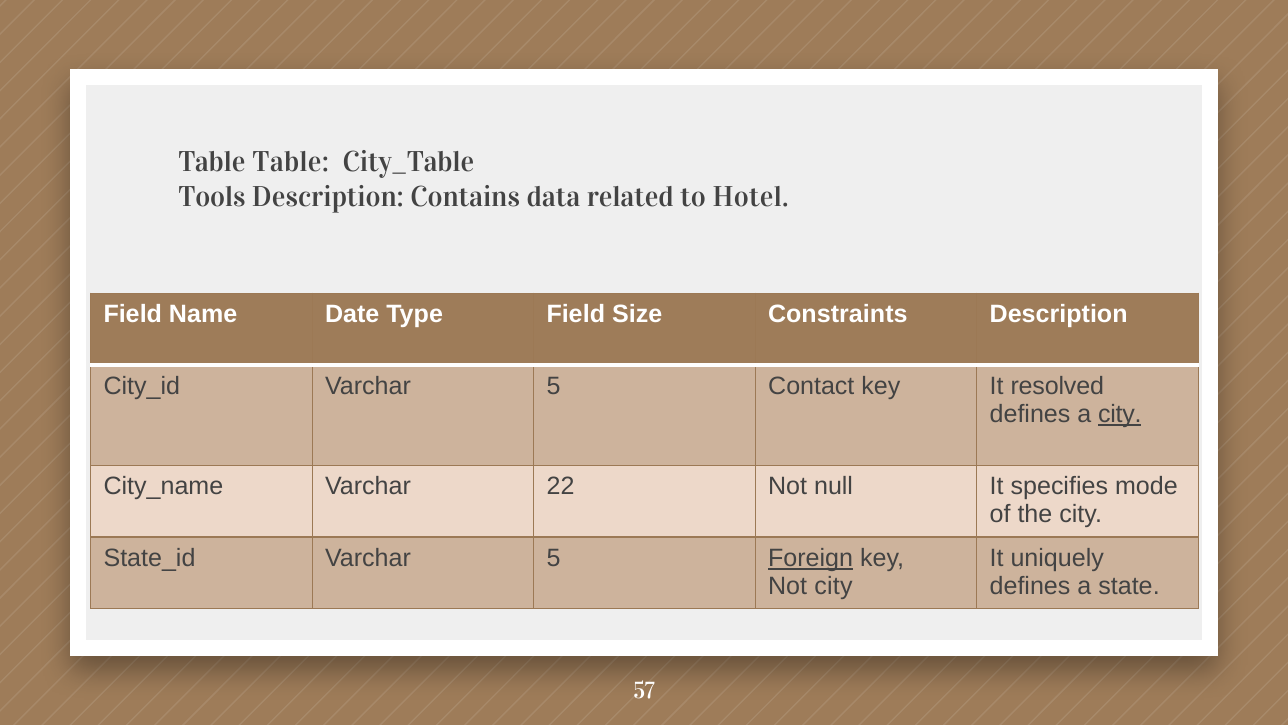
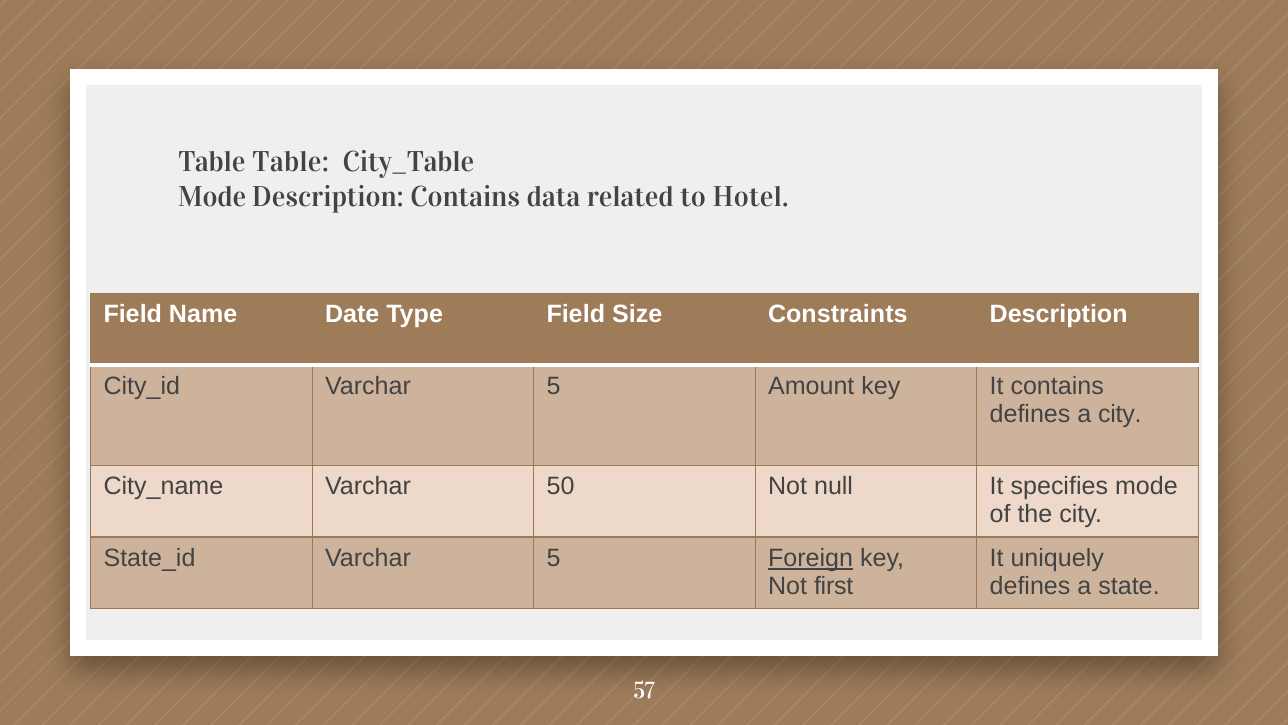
Tools at (212, 196): Tools -> Mode
Contact: Contact -> Amount
It resolved: resolved -> contains
city at (1120, 414) underline: present -> none
22: 22 -> 50
Not city: city -> first
